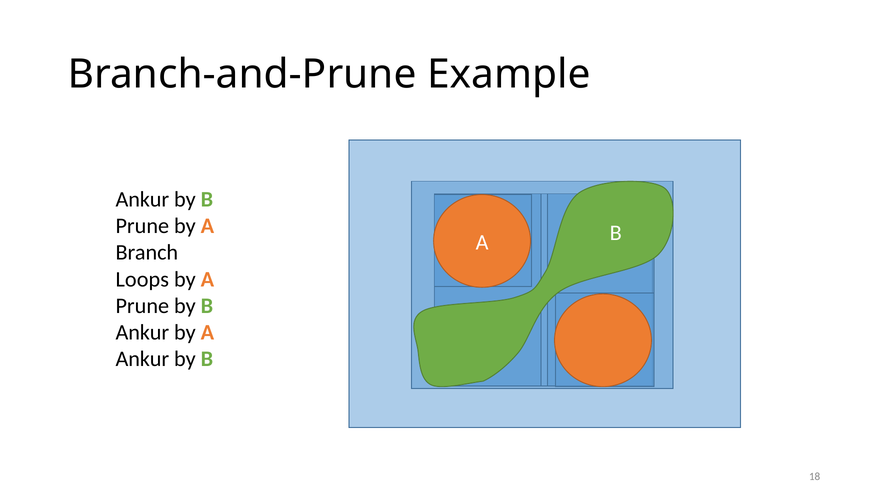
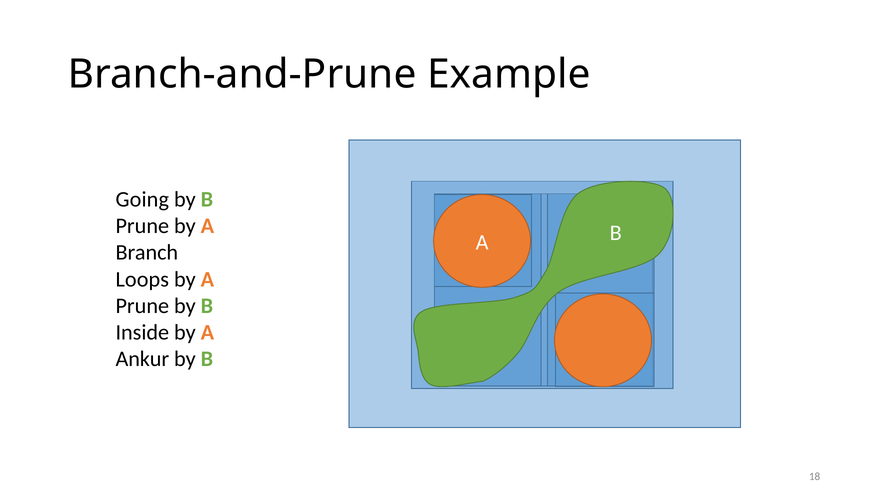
Ankur at (142, 200): Ankur -> Going
Ankur at (142, 333): Ankur -> Inside
